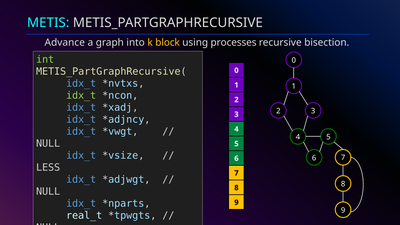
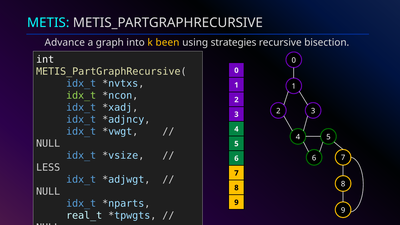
block: block -> been
processes: processes -> strategies
int colour: light green -> white
